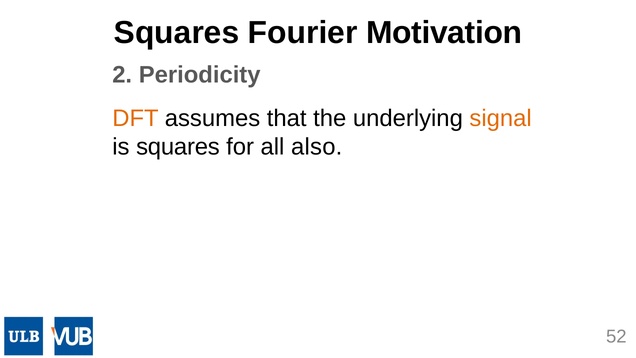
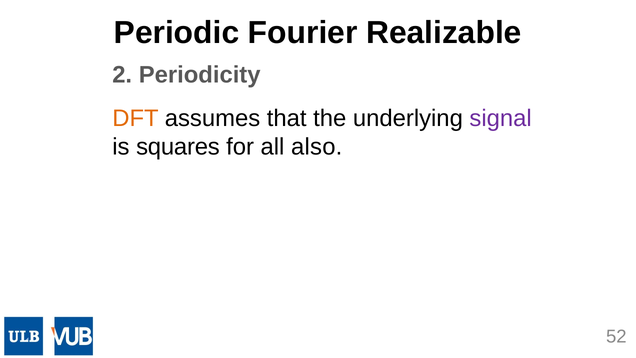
Squares at (177, 33): Squares -> Periodic
Motivation: Motivation -> Realizable
signal colour: orange -> purple
